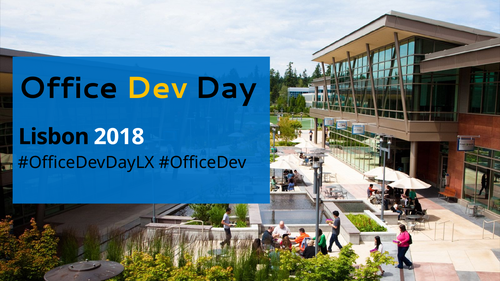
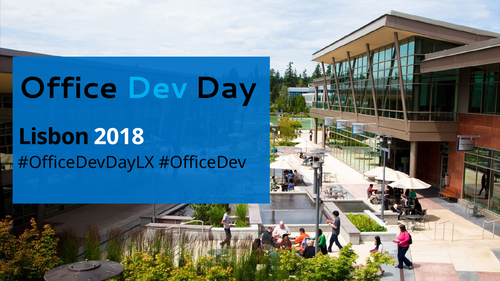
Dev colour: yellow -> light blue
